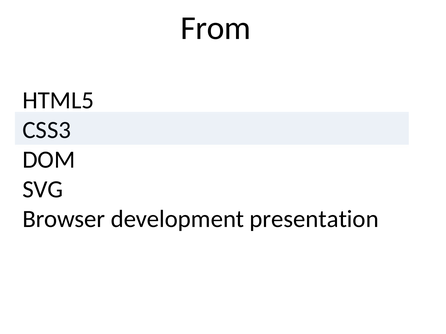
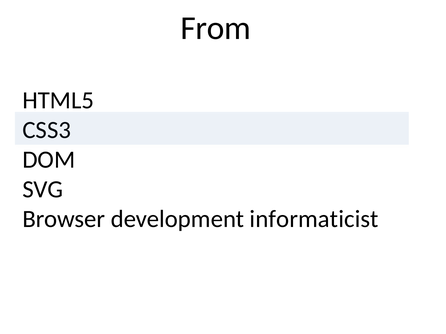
presentation: presentation -> informaticist
